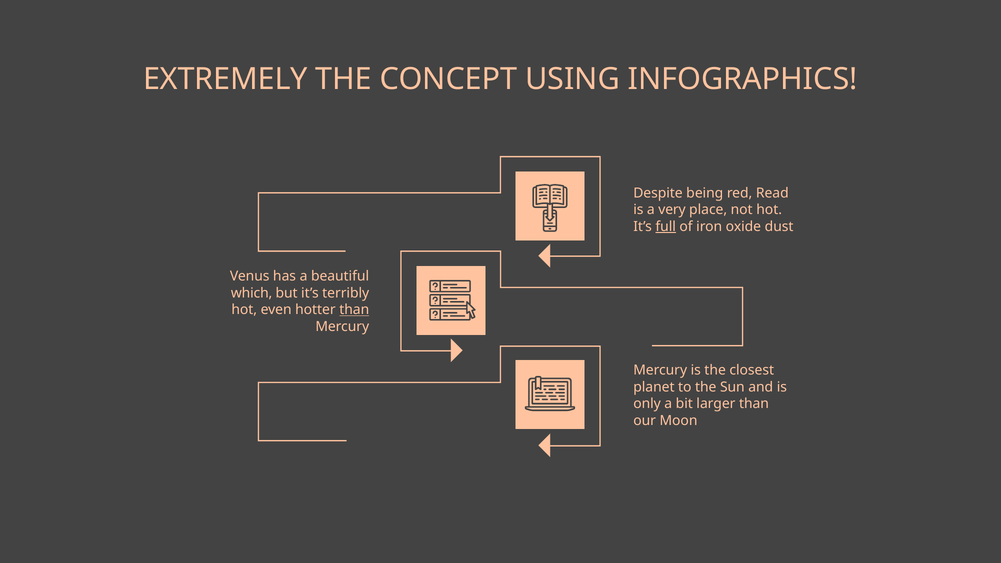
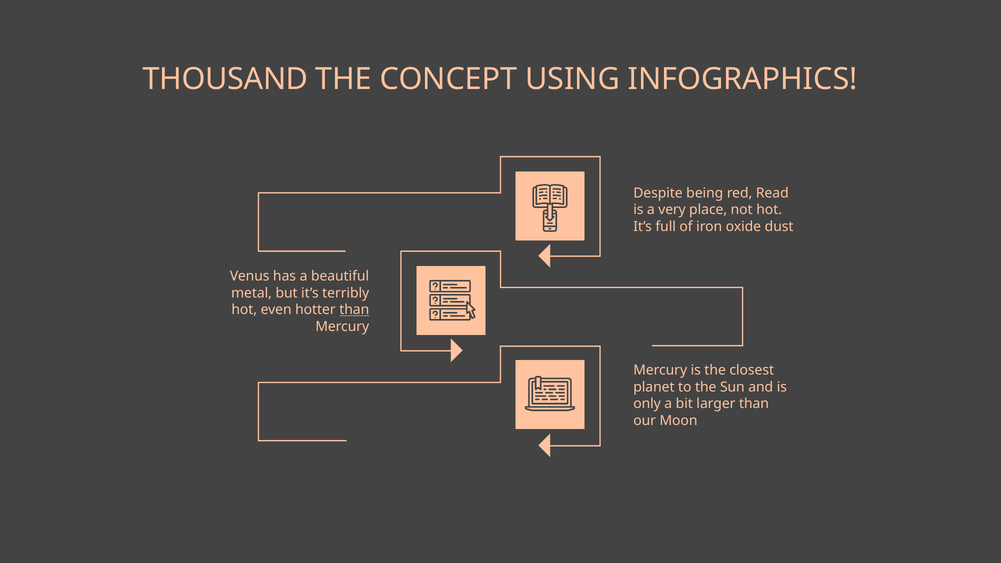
EXTREMELY: EXTREMELY -> THOUSAND
full underline: present -> none
which: which -> metal
